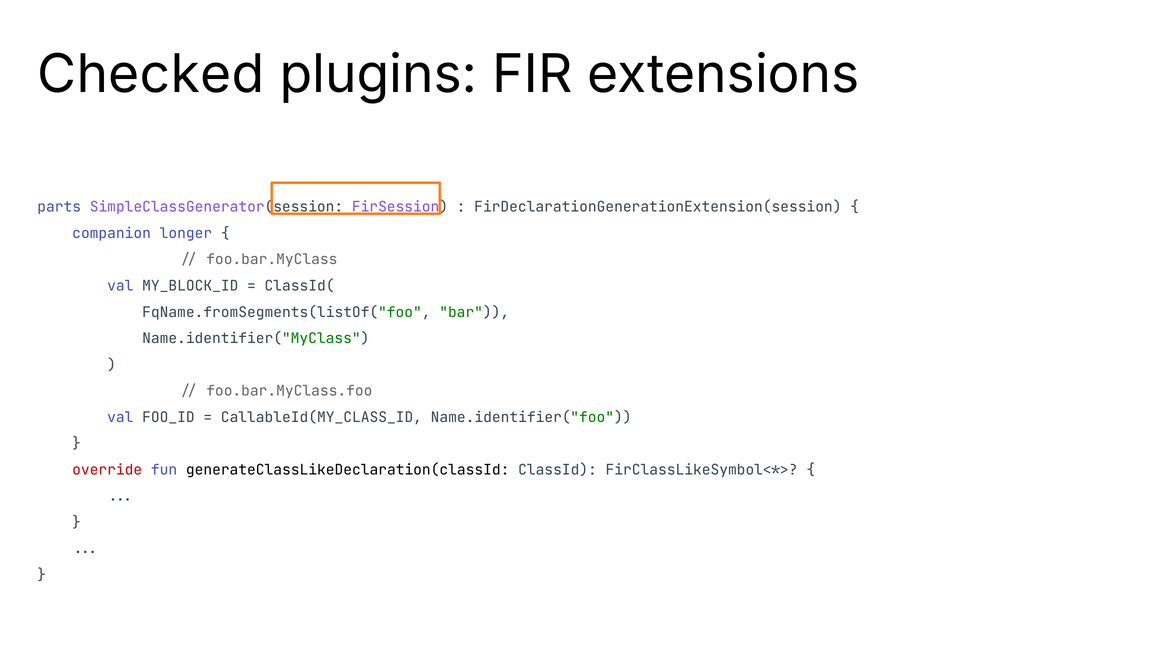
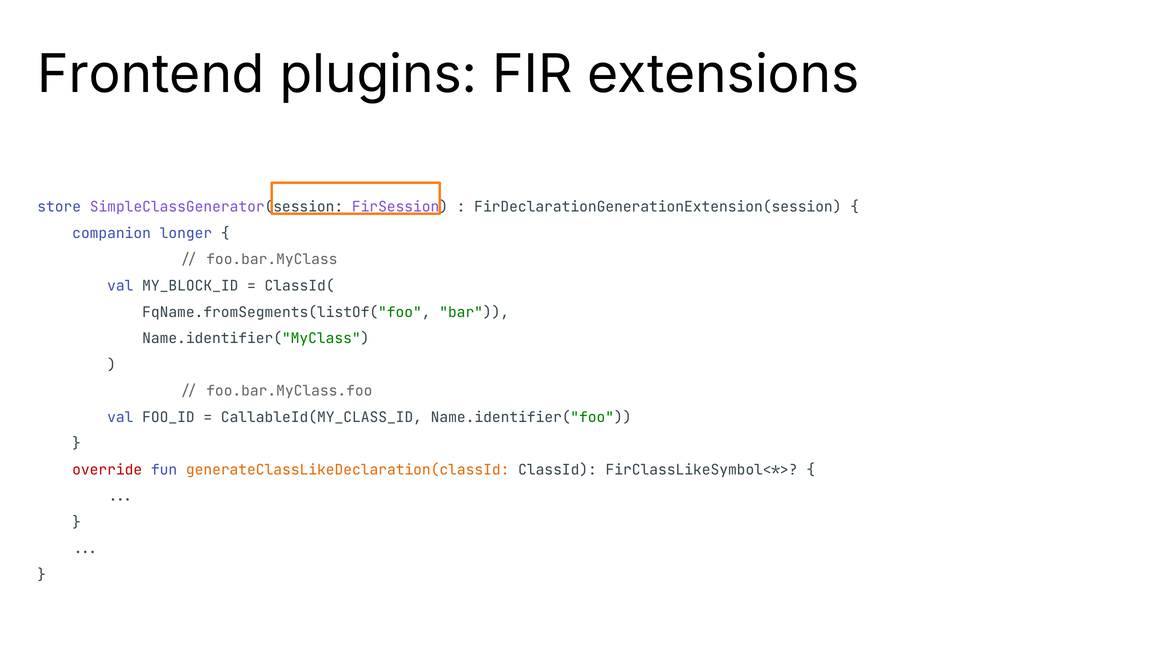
Checked: Checked -> Frontend
parts: parts -> store
generateClassLikeDeclaration(classId colour: black -> orange
